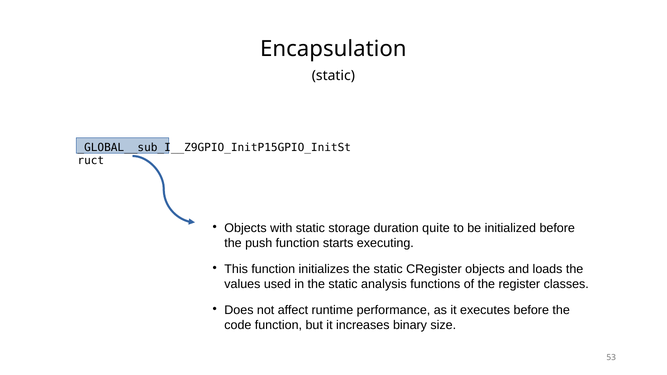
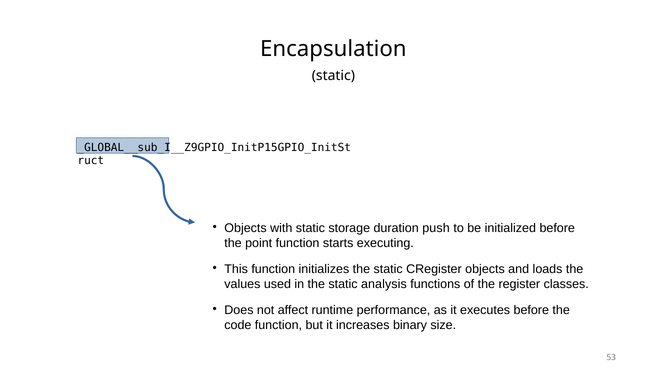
quite: quite -> push
push: push -> point
